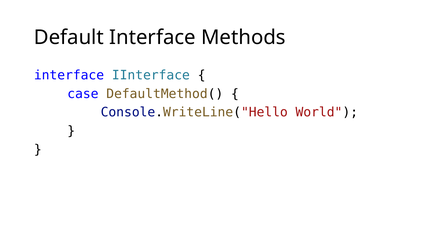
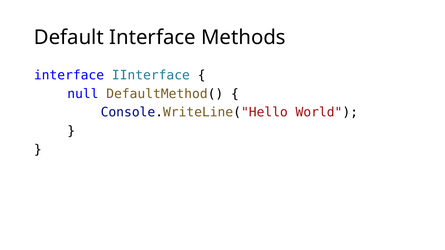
case: case -> null
